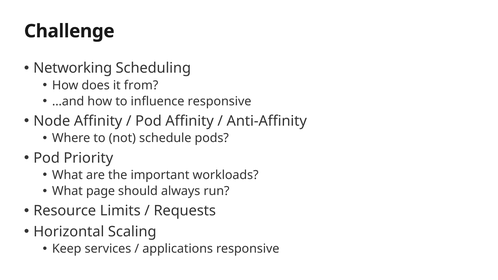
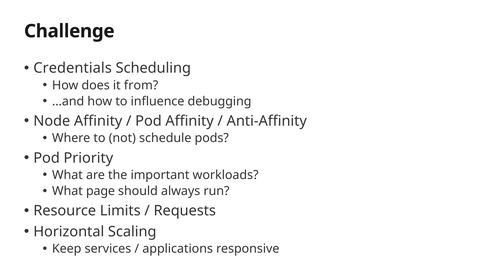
Networking: Networking -> Credentials
influence responsive: responsive -> debugging
